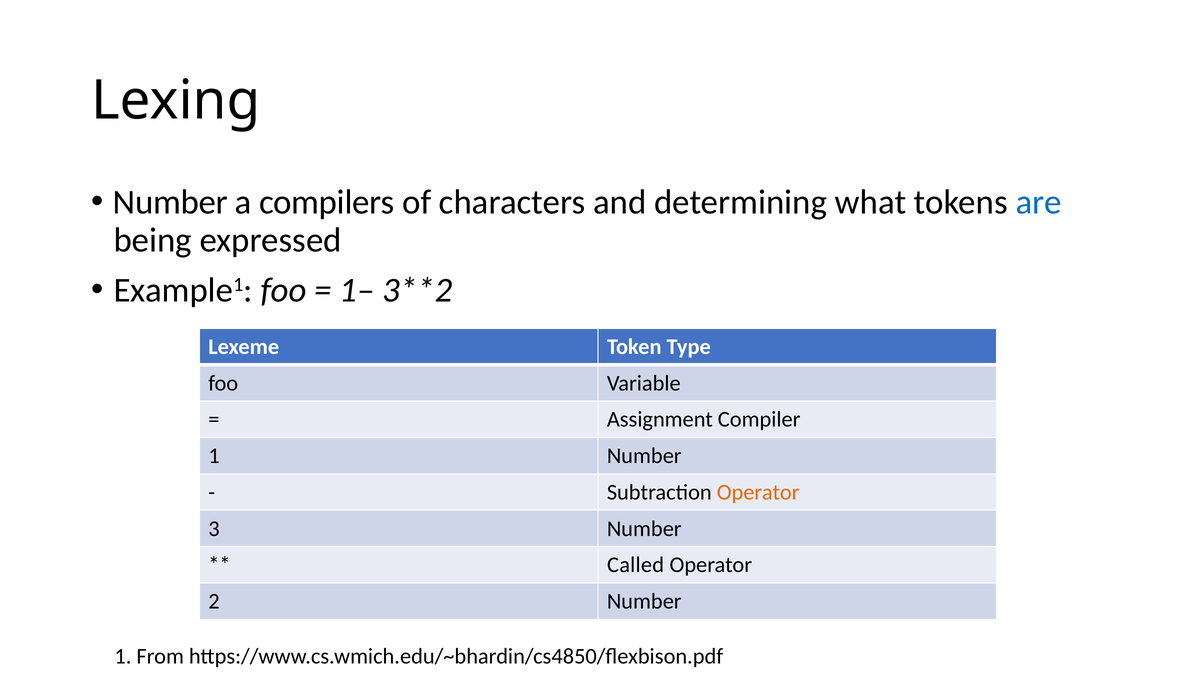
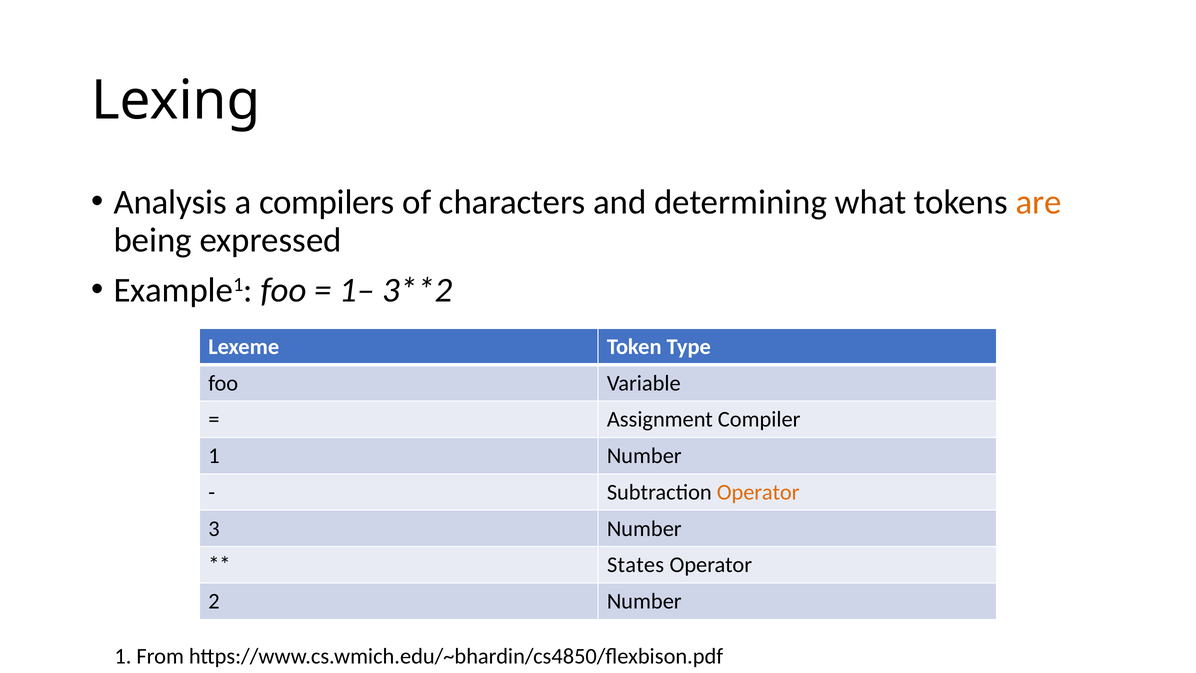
Number at (170, 202): Number -> Analysis
are colour: blue -> orange
Called: Called -> States
